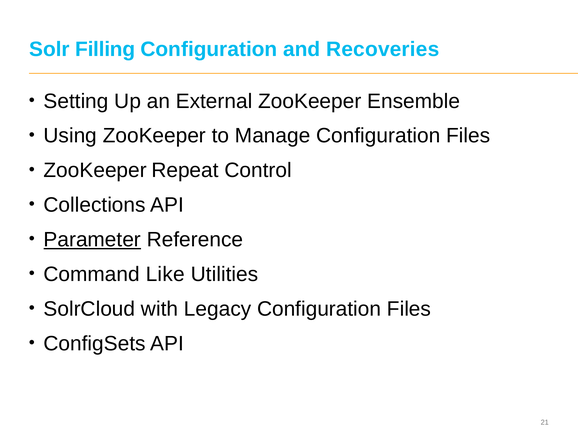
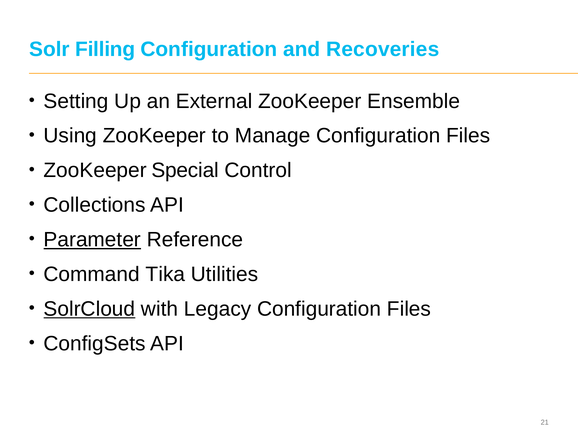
Repeat: Repeat -> Special
Like: Like -> Tika
SolrCloud underline: none -> present
